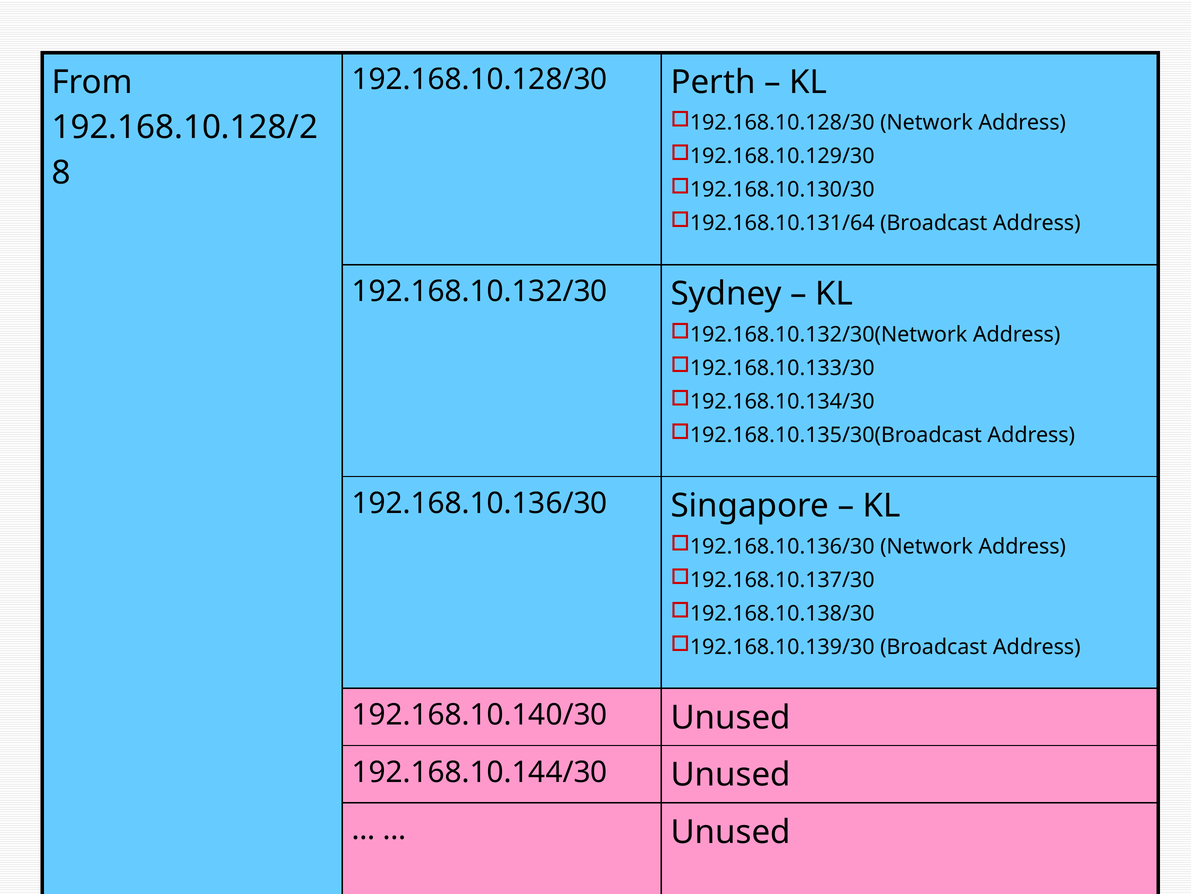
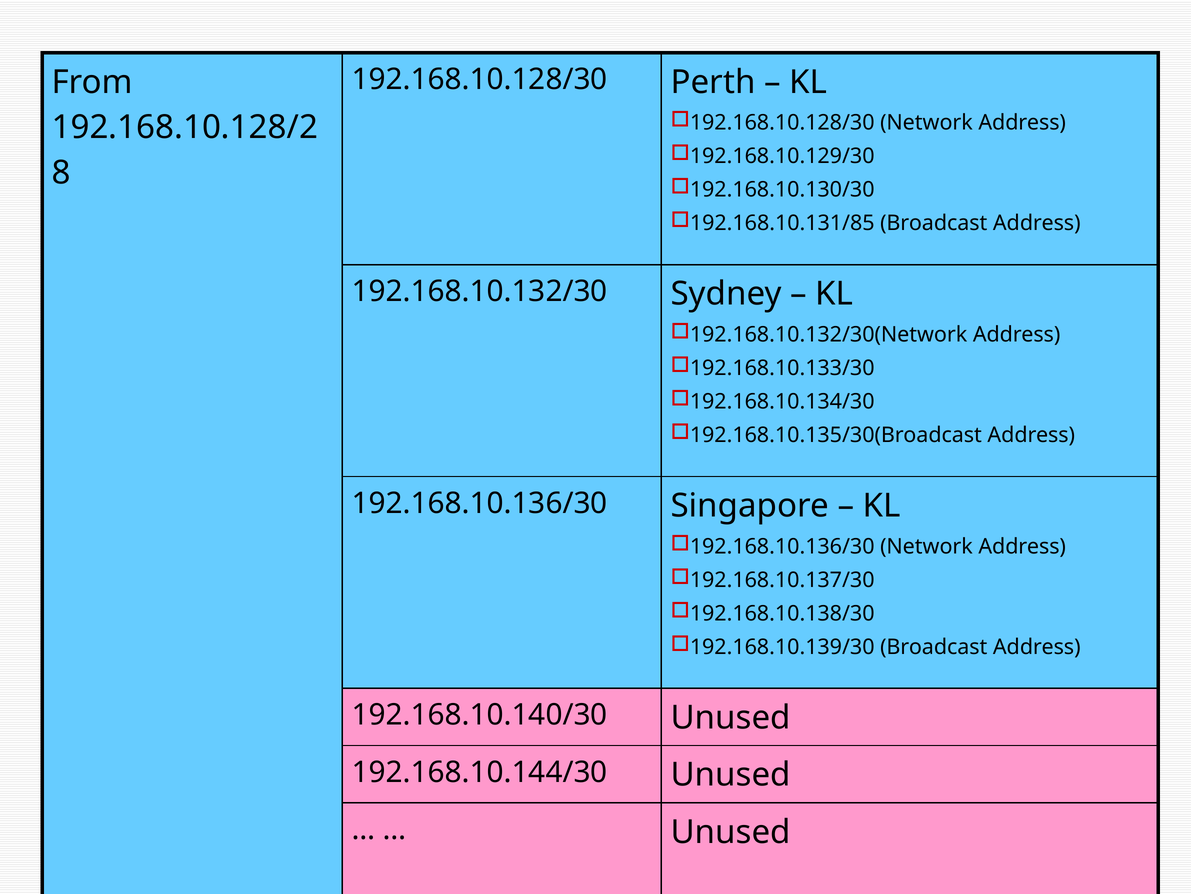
192.168.10.131/64: 192.168.10.131/64 -> 192.168.10.131/85
